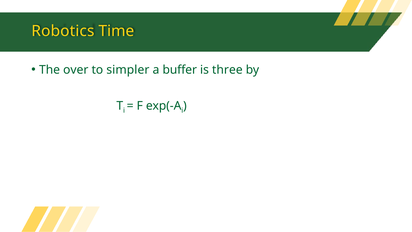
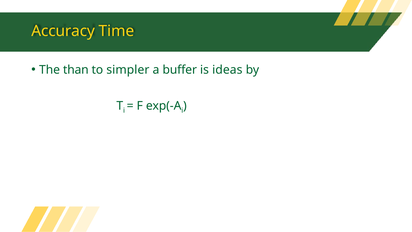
Robotics: Robotics -> Accuracy
over: over -> than
three: three -> ideas
